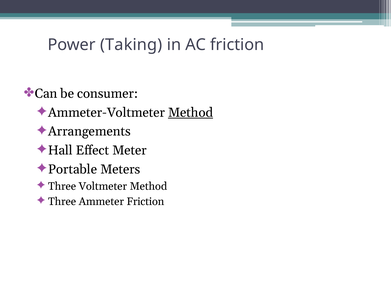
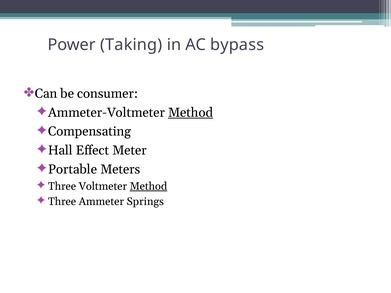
AC friction: friction -> bypass
Arrangements: Arrangements -> Compensating
Method at (148, 186) underline: none -> present
Ammeter Friction: Friction -> Springs
